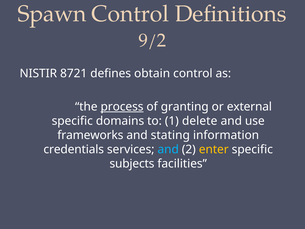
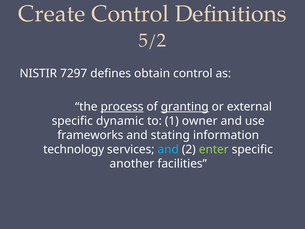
Spawn: Spawn -> Create
9/2: 9/2 -> 5/2
8721: 8721 -> 7297
granting underline: none -> present
domains: domains -> dynamic
delete: delete -> owner
credentials: credentials -> technology
enter colour: yellow -> light green
subjects: subjects -> another
